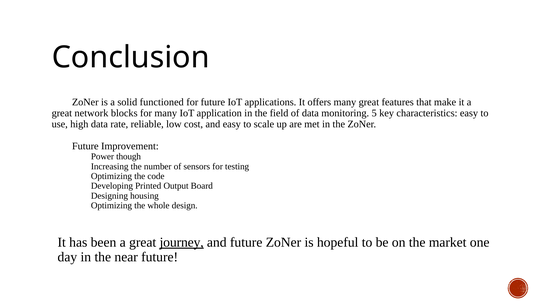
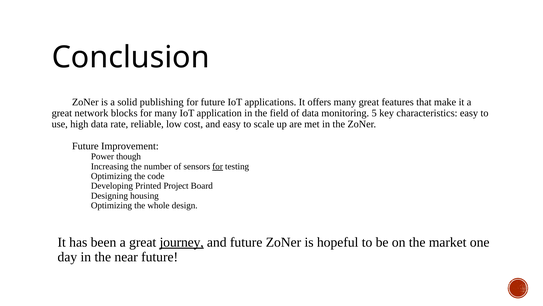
functioned: functioned -> publishing
for at (218, 166) underline: none -> present
Output: Output -> Project
